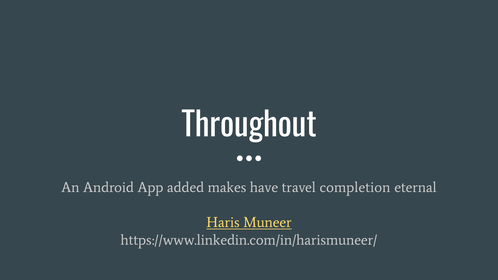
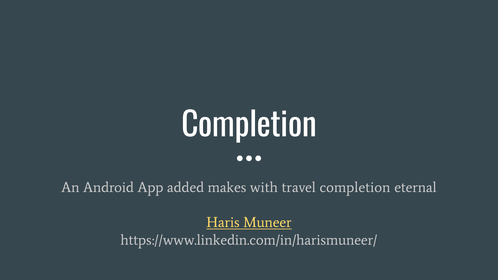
Throughout at (249, 126): Throughout -> Completion
have: have -> with
